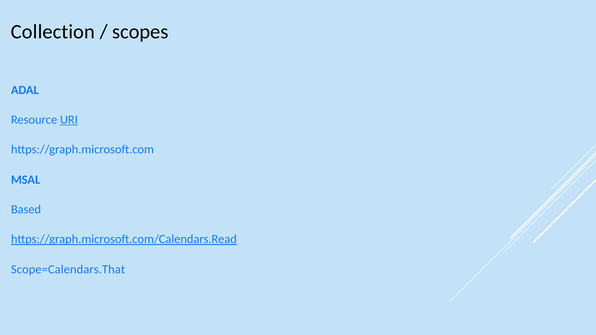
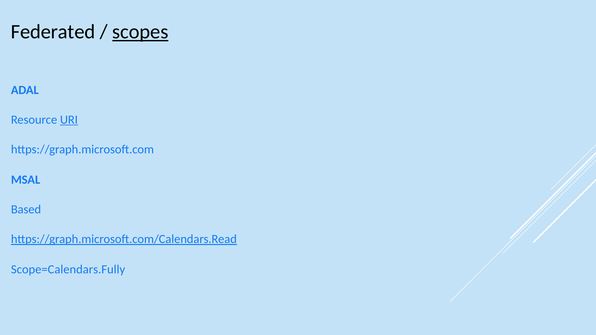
Collection: Collection -> Federated
scopes underline: none -> present
Scope=Calendars.That: Scope=Calendars.That -> Scope=Calendars.Fully
